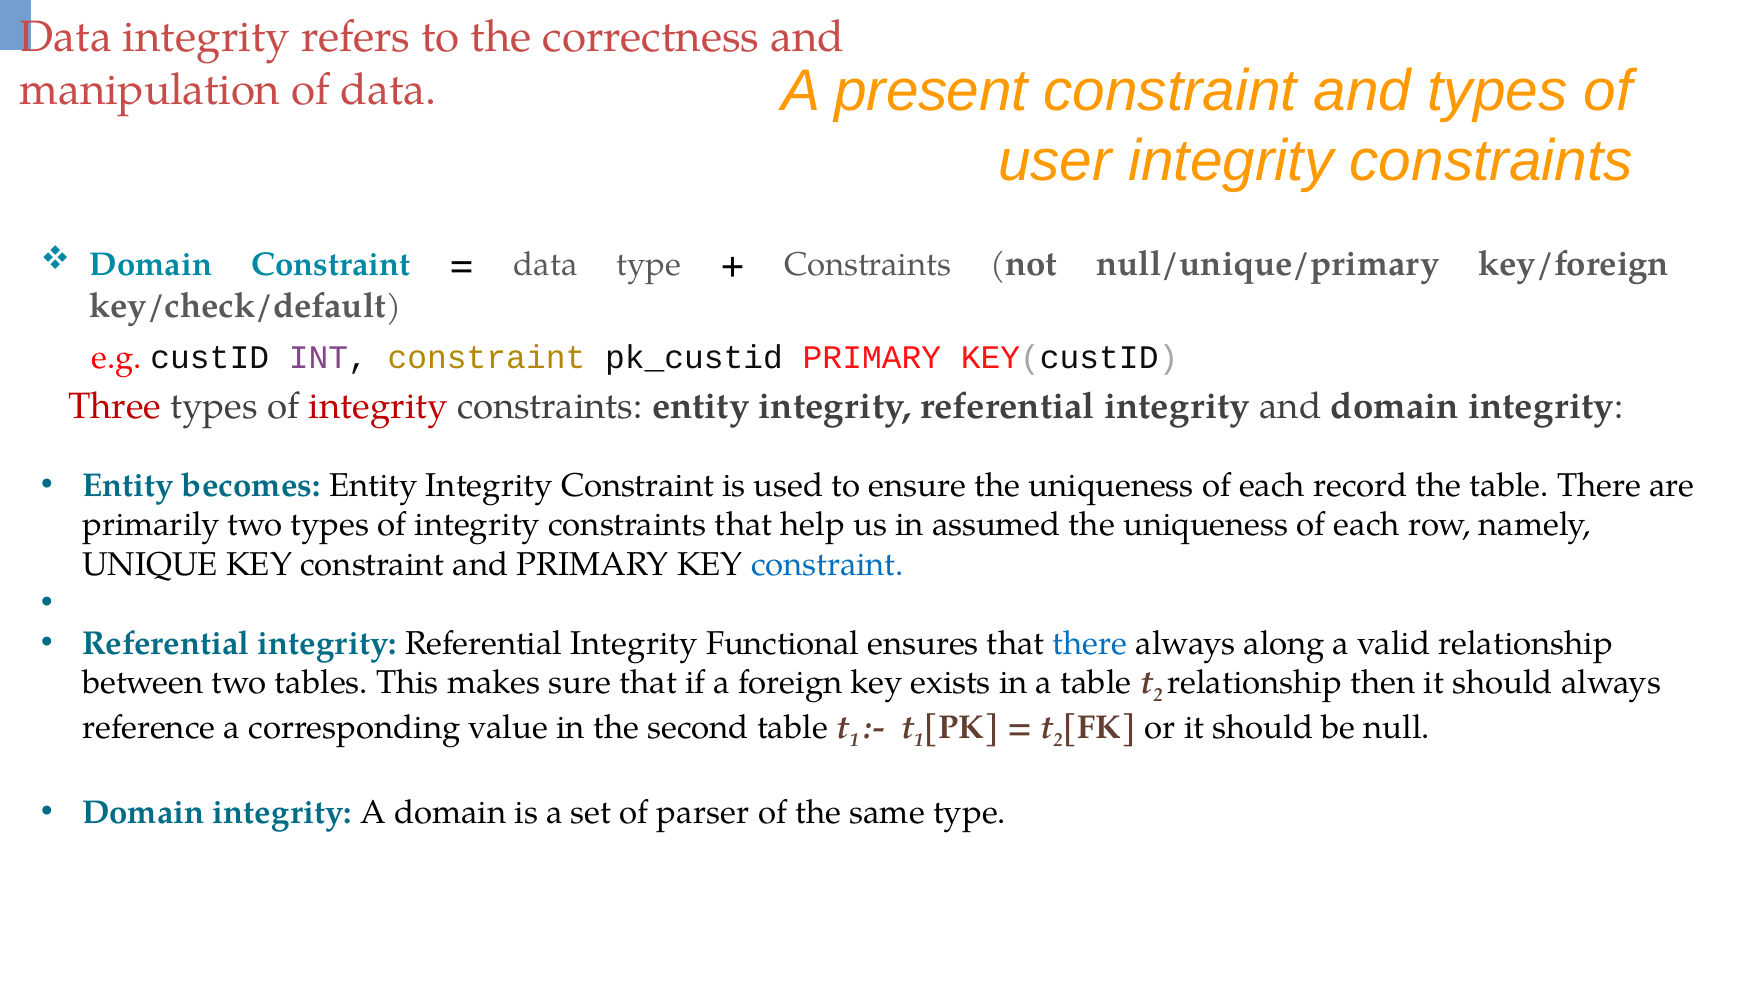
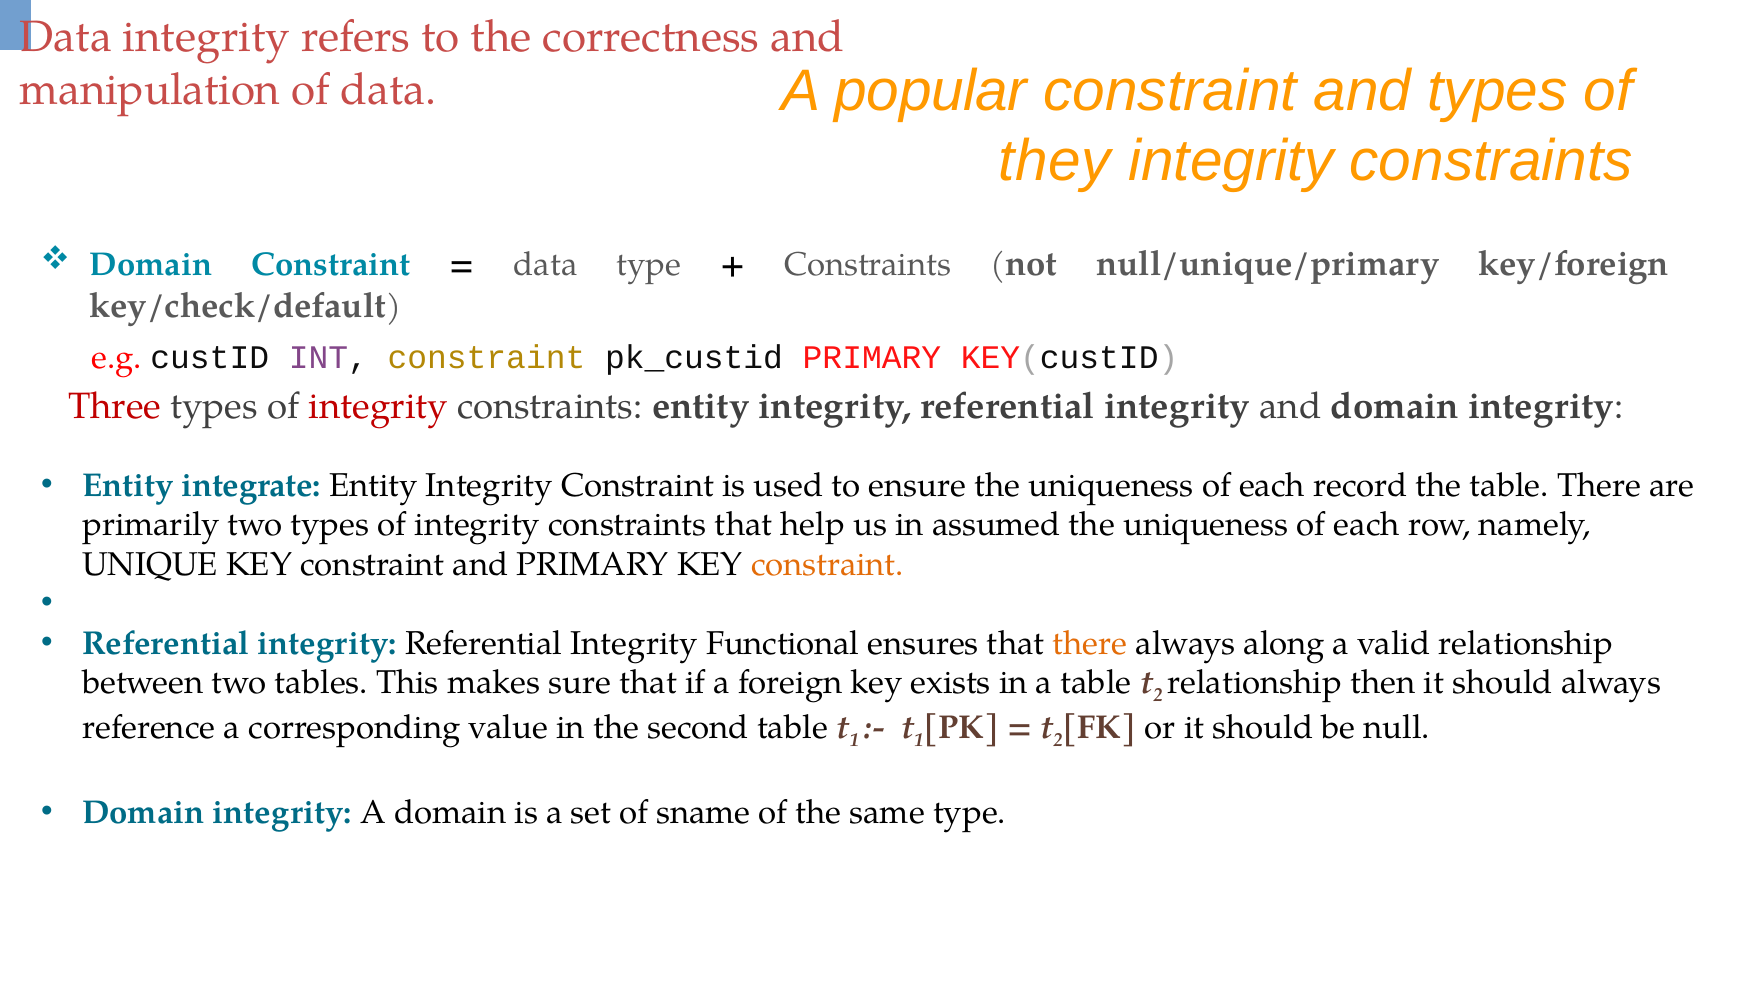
present: present -> popular
user: user -> they
becomes: becomes -> integrate
constraint at (828, 564) colour: blue -> orange
there at (1090, 643) colour: blue -> orange
parser: parser -> sname
